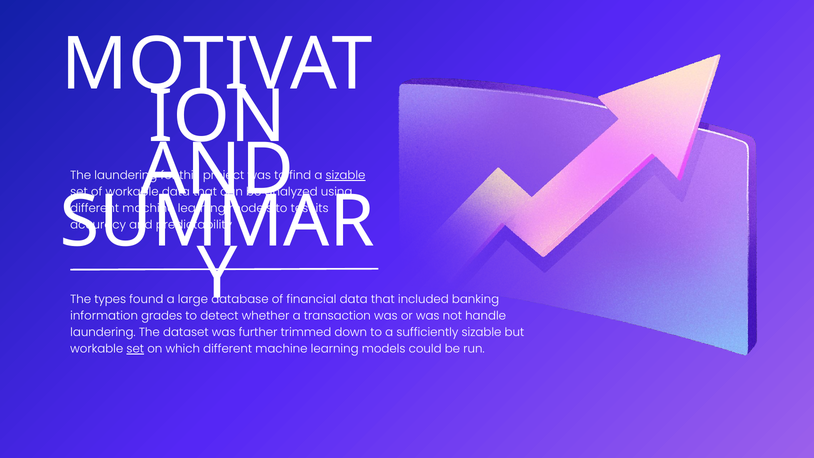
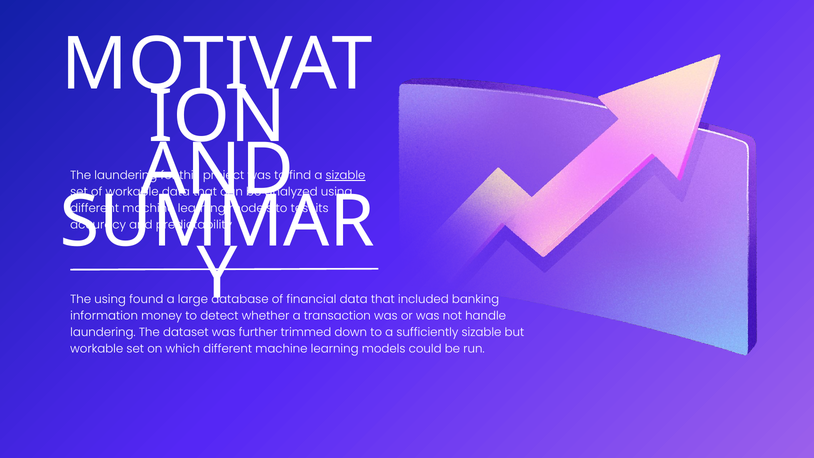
The types: types -> using
grades: grades -> money
set at (135, 349) underline: present -> none
